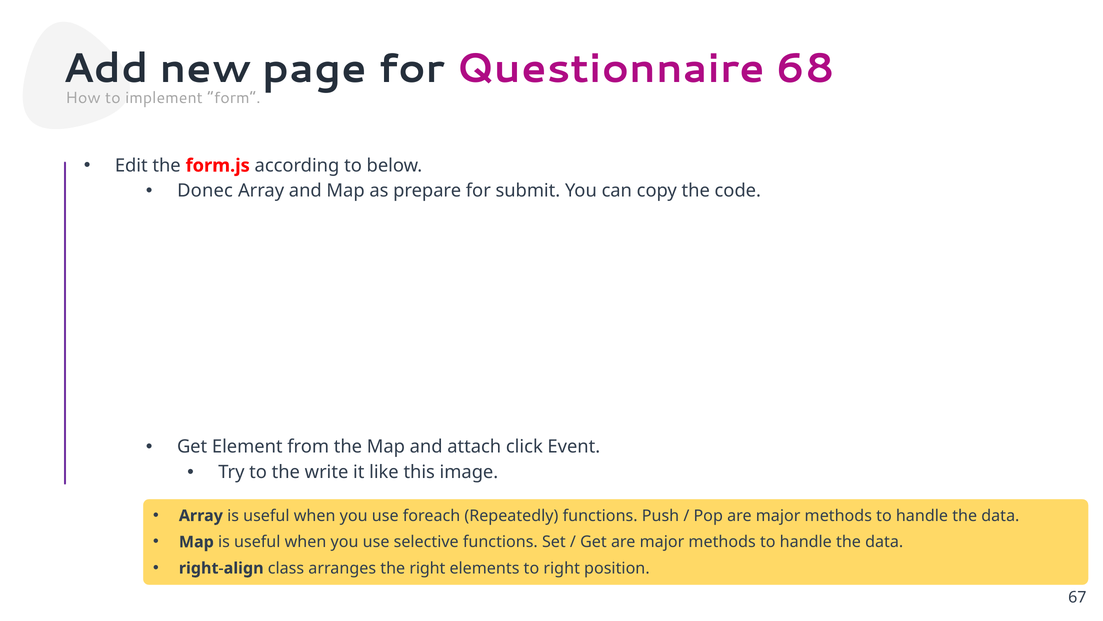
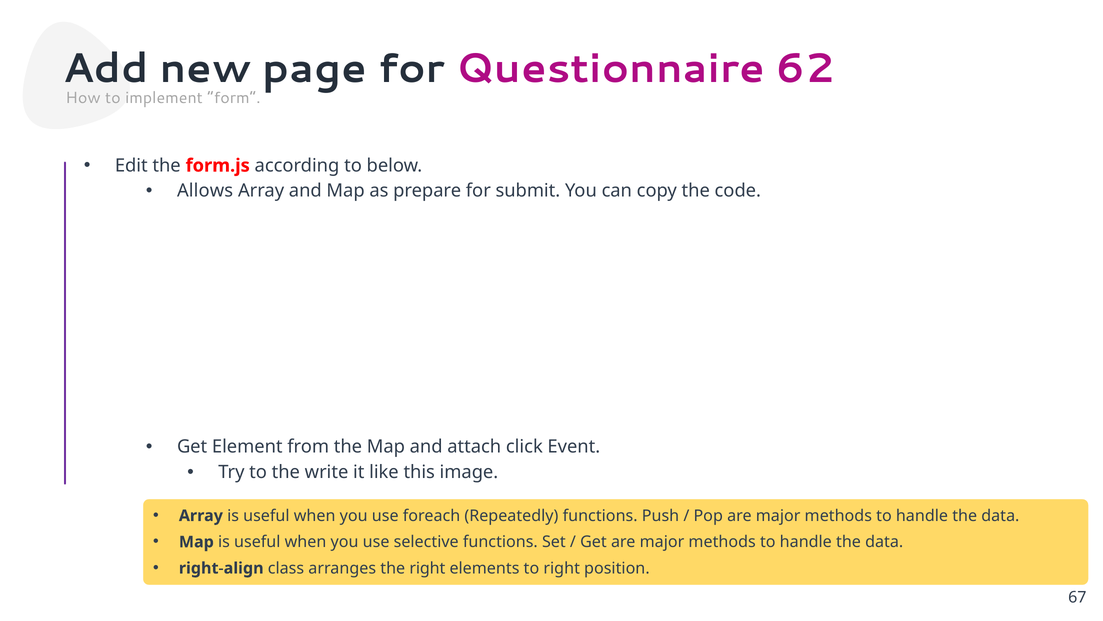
68: 68 -> 62
Donec: Donec -> Allows
